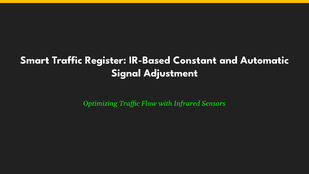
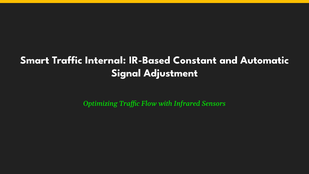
Register: Register -> Internal
